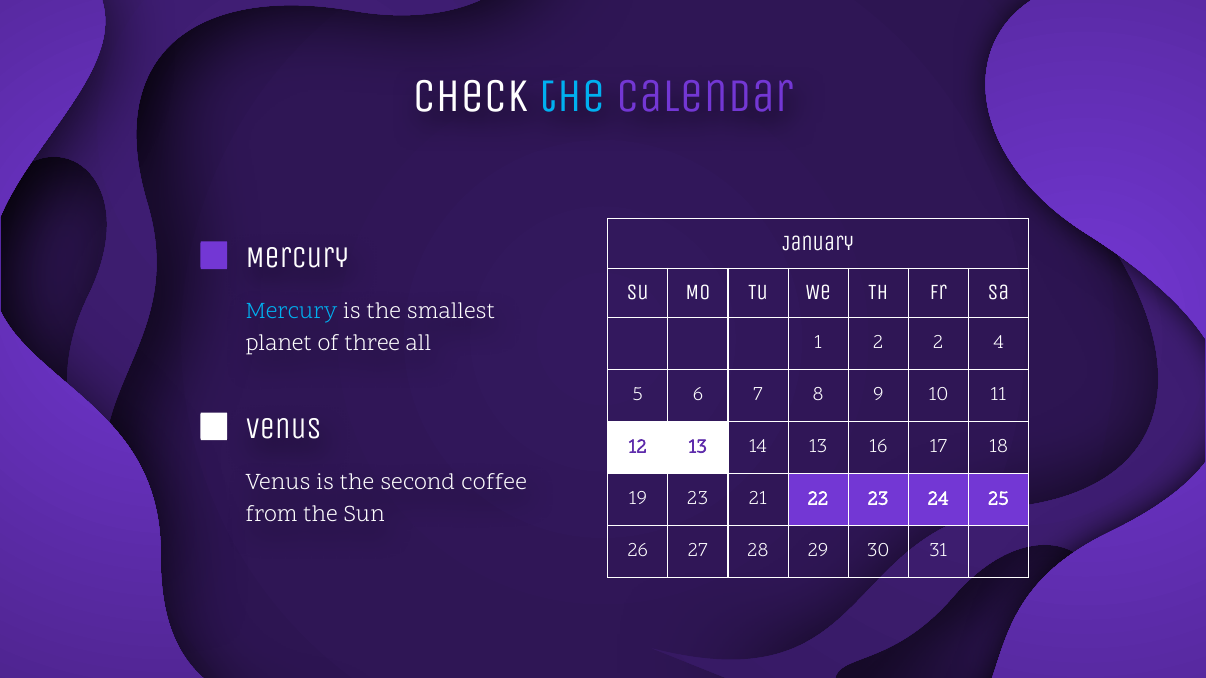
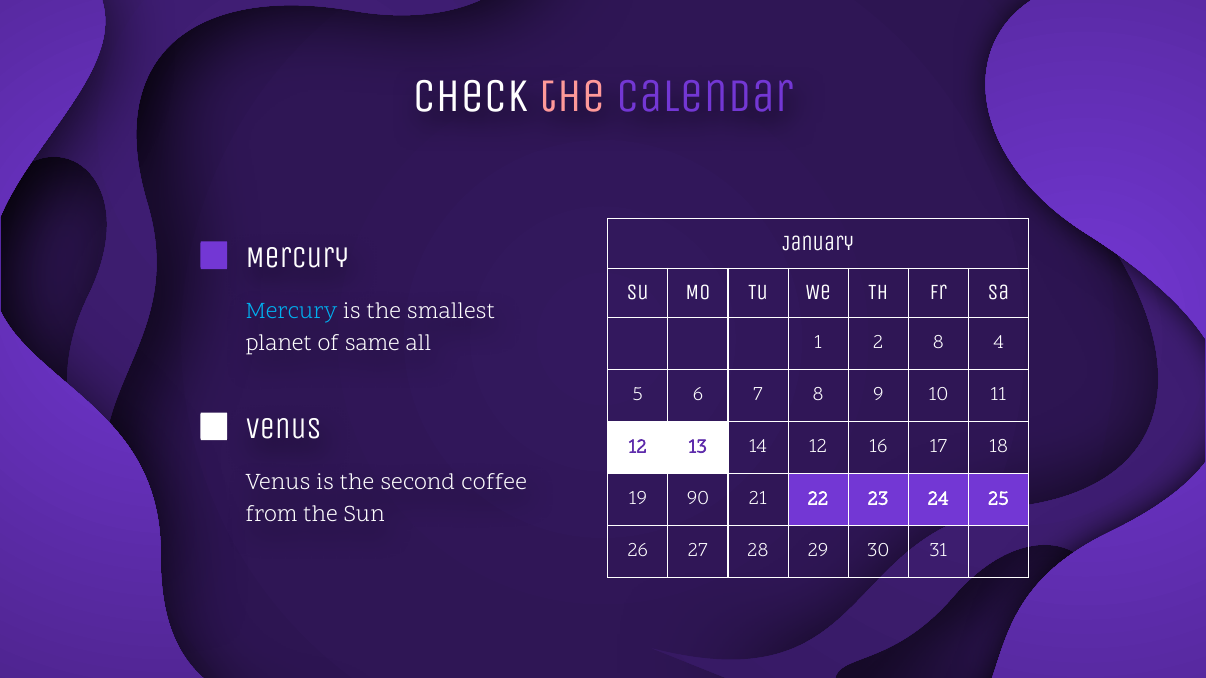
the at (572, 96) colour: light blue -> pink
2 2: 2 -> 8
three: three -> same
14 13: 13 -> 12
19 23: 23 -> 90
